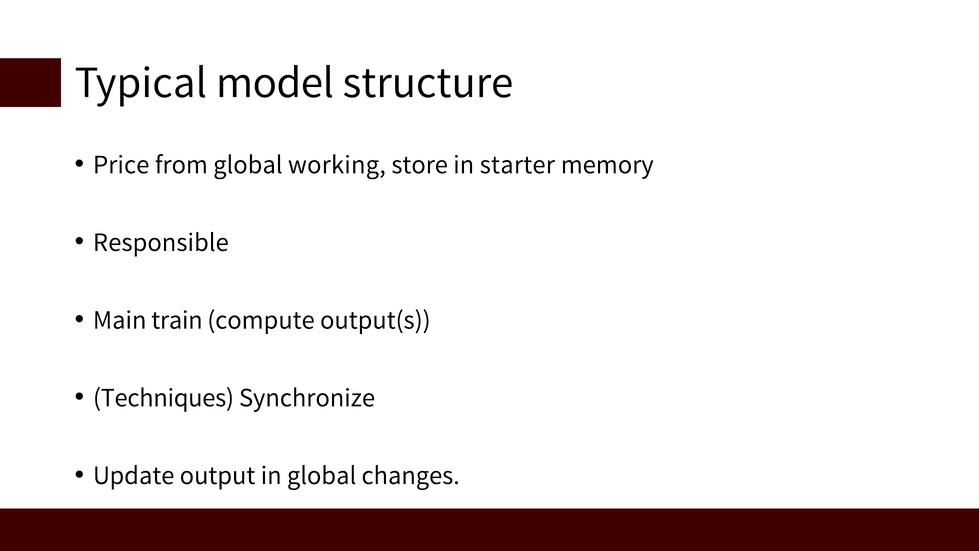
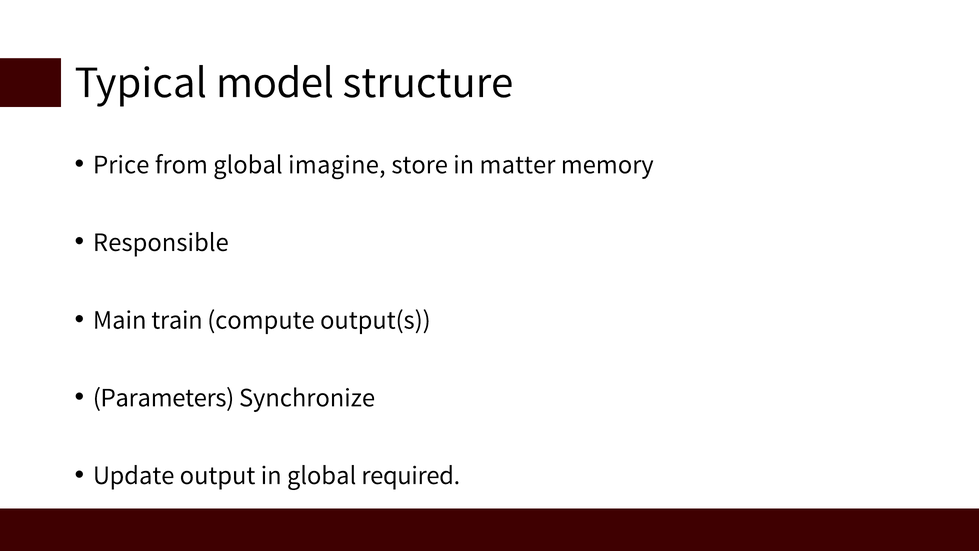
working: working -> imagine
starter: starter -> matter
Techniques: Techniques -> Parameters
changes: changes -> required
